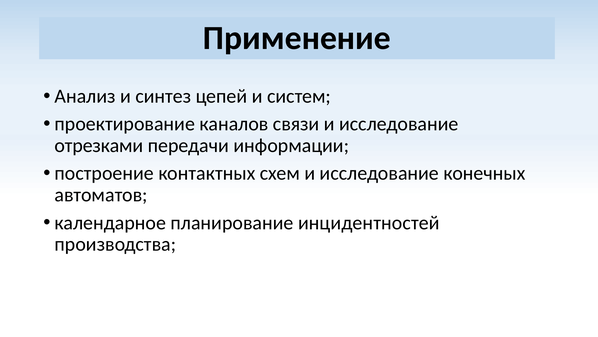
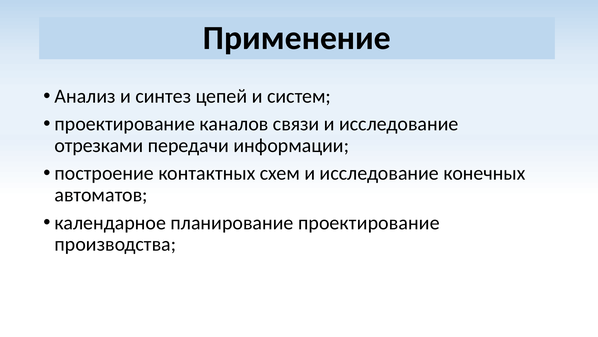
планирование инцидентностей: инцидентностей -> проектирование
